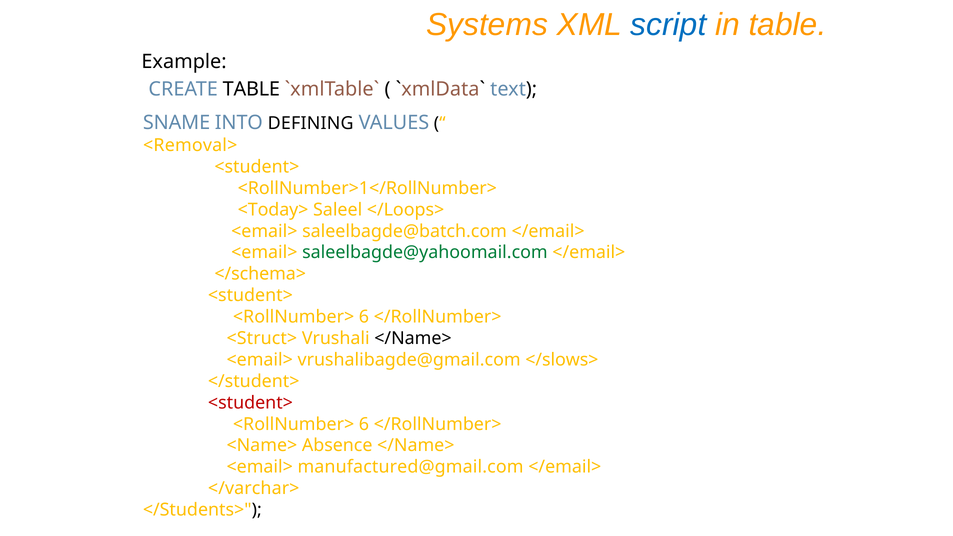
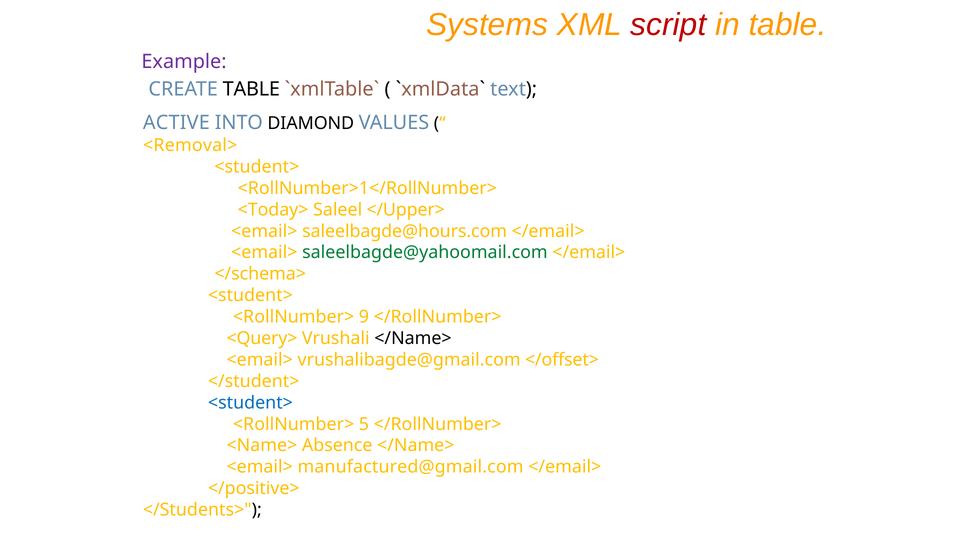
script colour: blue -> red
Example colour: black -> purple
SNAME: SNAME -> ACTIVE
DEFINING: DEFINING -> DIAMOND
</Loops>: </Loops> -> </Upper>
saleelbagde@batch.com: saleelbagde@batch.com -> saleelbagde@hours.com
6 at (364, 317): 6 -> 9
<Struct>: <Struct> -> <Query>
</slows>: </slows> -> </offset>
<student> at (250, 403) colour: red -> blue
6 at (364, 424): 6 -> 5
</varchar>: </varchar> -> </positive>
